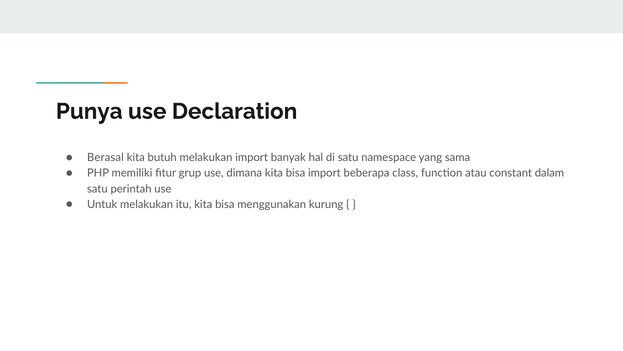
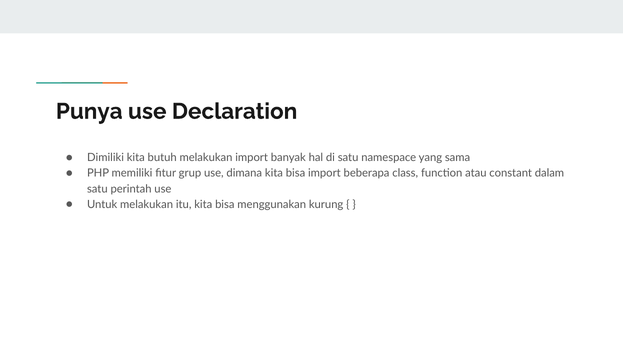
Berasal: Berasal -> Dimiliki
